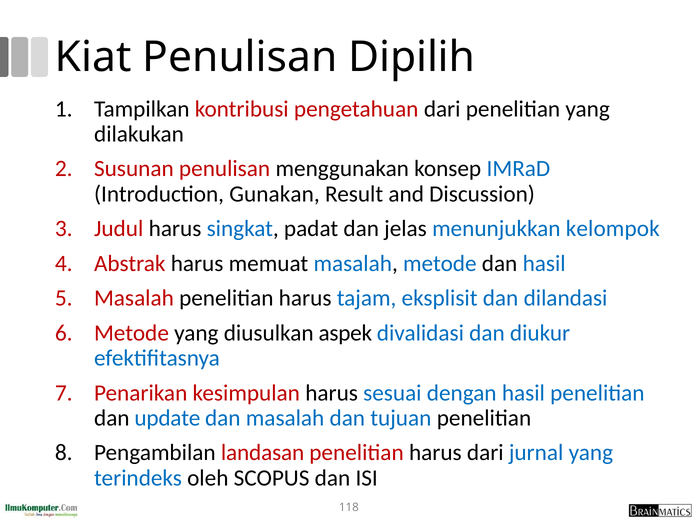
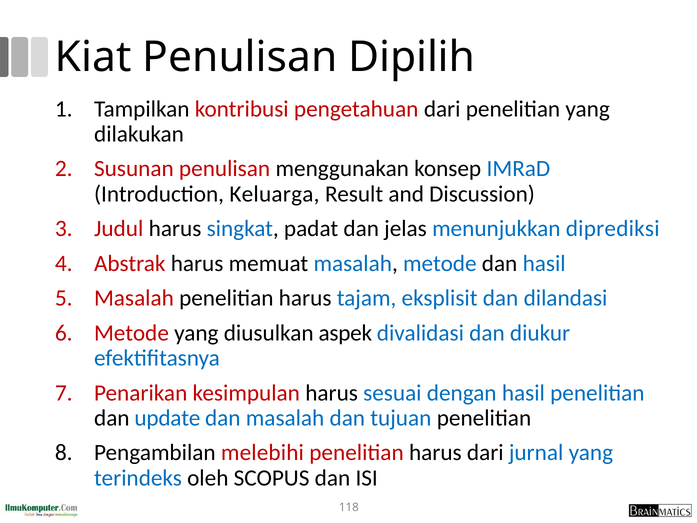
Gunakan: Gunakan -> Keluarga
kelompok: kelompok -> diprediksi
landasan: landasan -> melebihi
